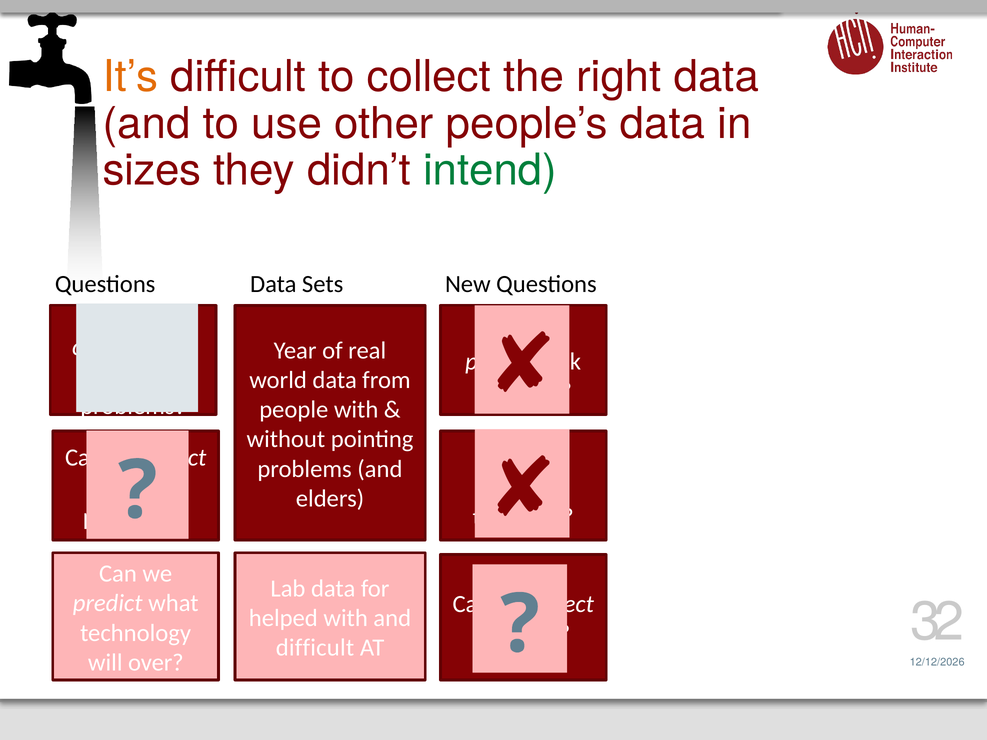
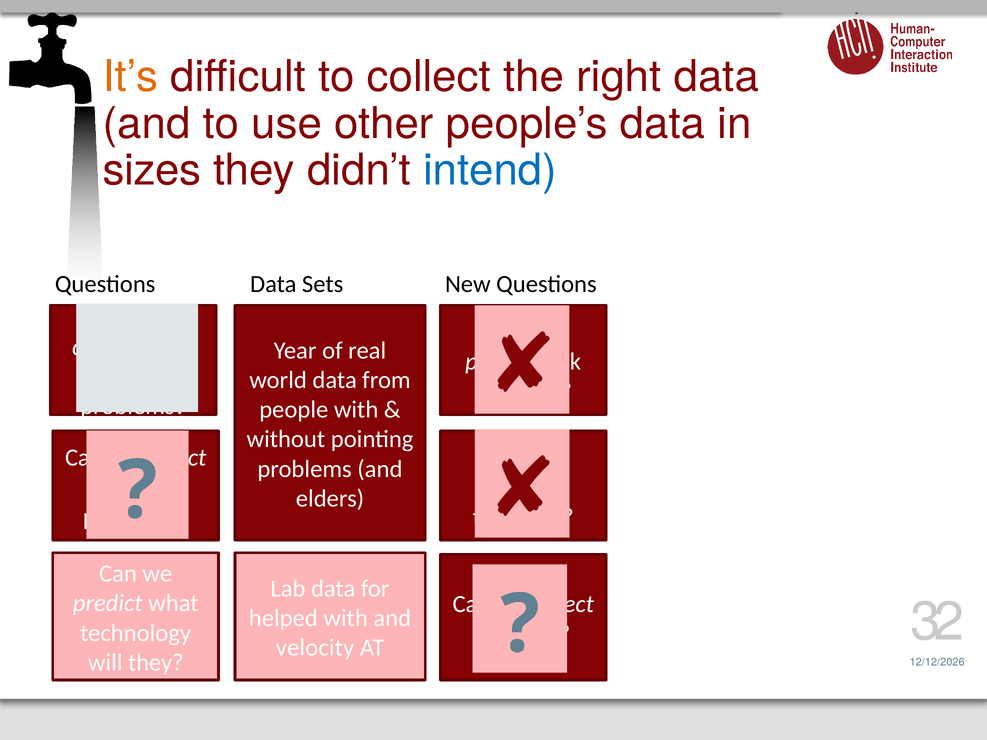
intend colour: green -> blue
difficult at (315, 648): difficult -> velocity
will over: over -> they
